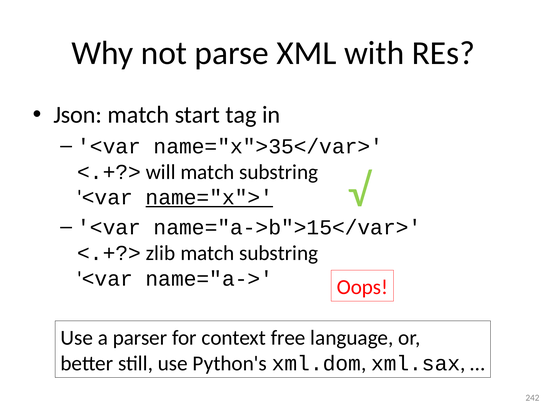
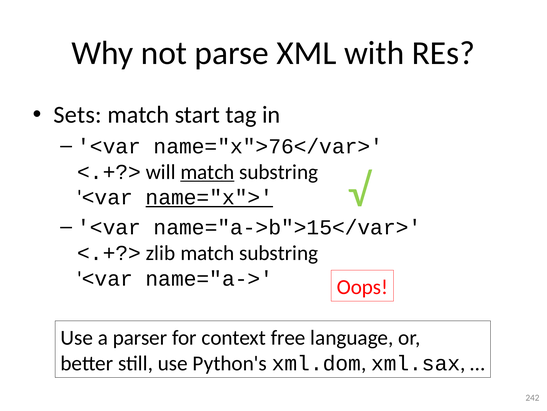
Json: Json -> Sets
name="x">35</var>: name="x">35</var> -> name="x">76</var>
match at (207, 172) underline: none -> present
